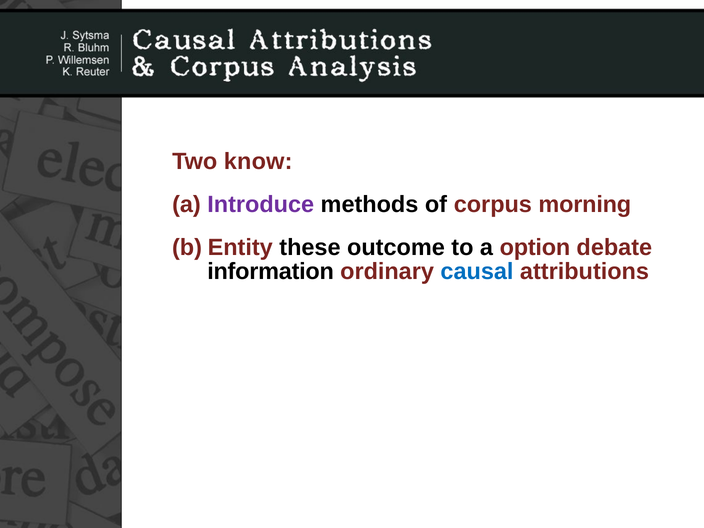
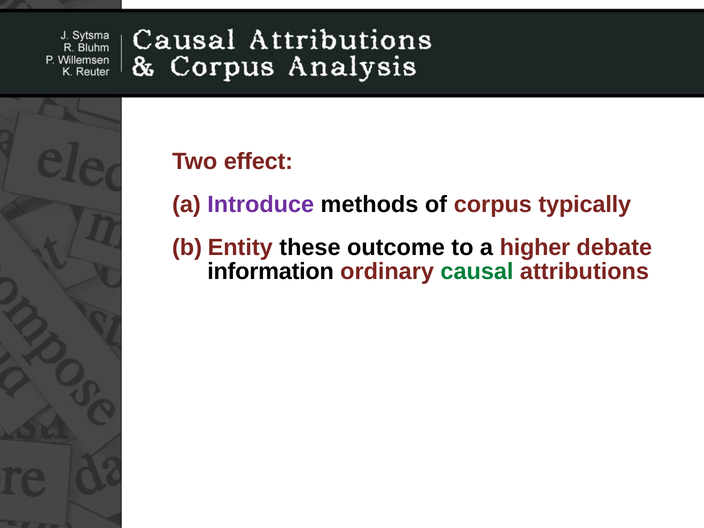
know: know -> effect
morning: morning -> typically
option: option -> higher
causal colour: blue -> green
